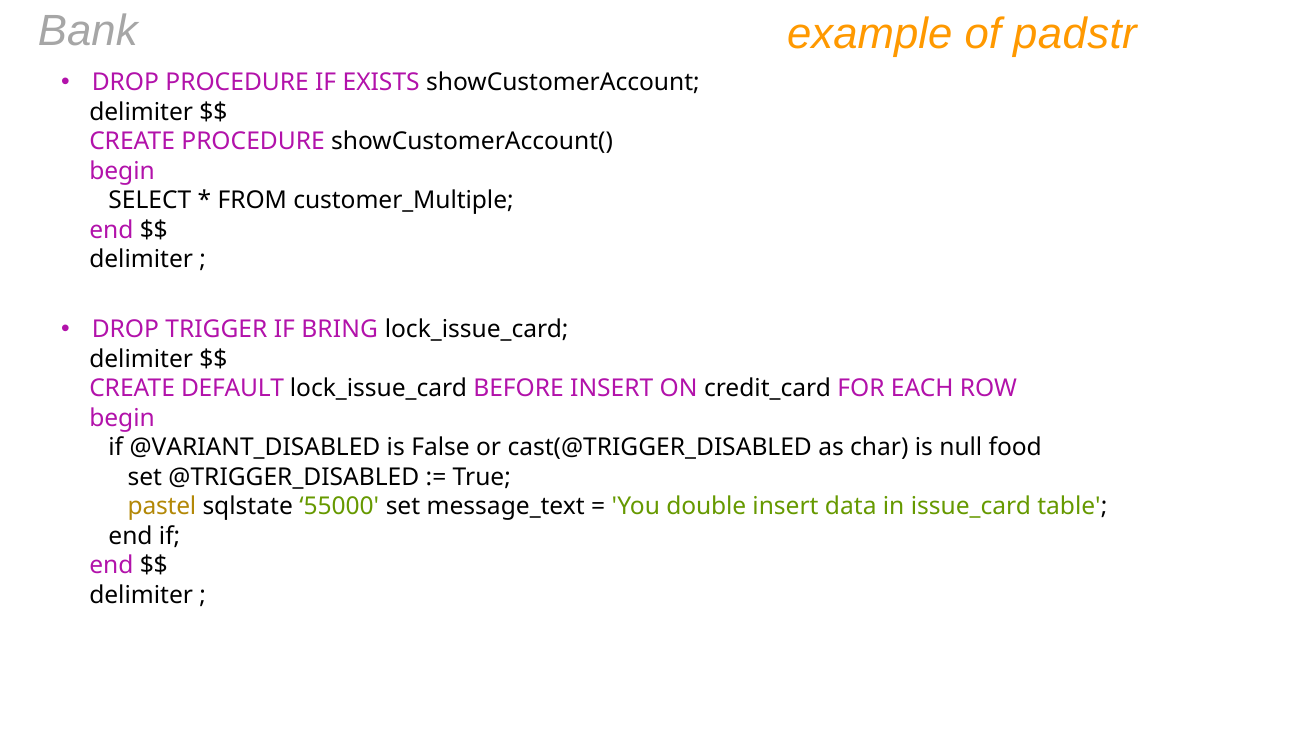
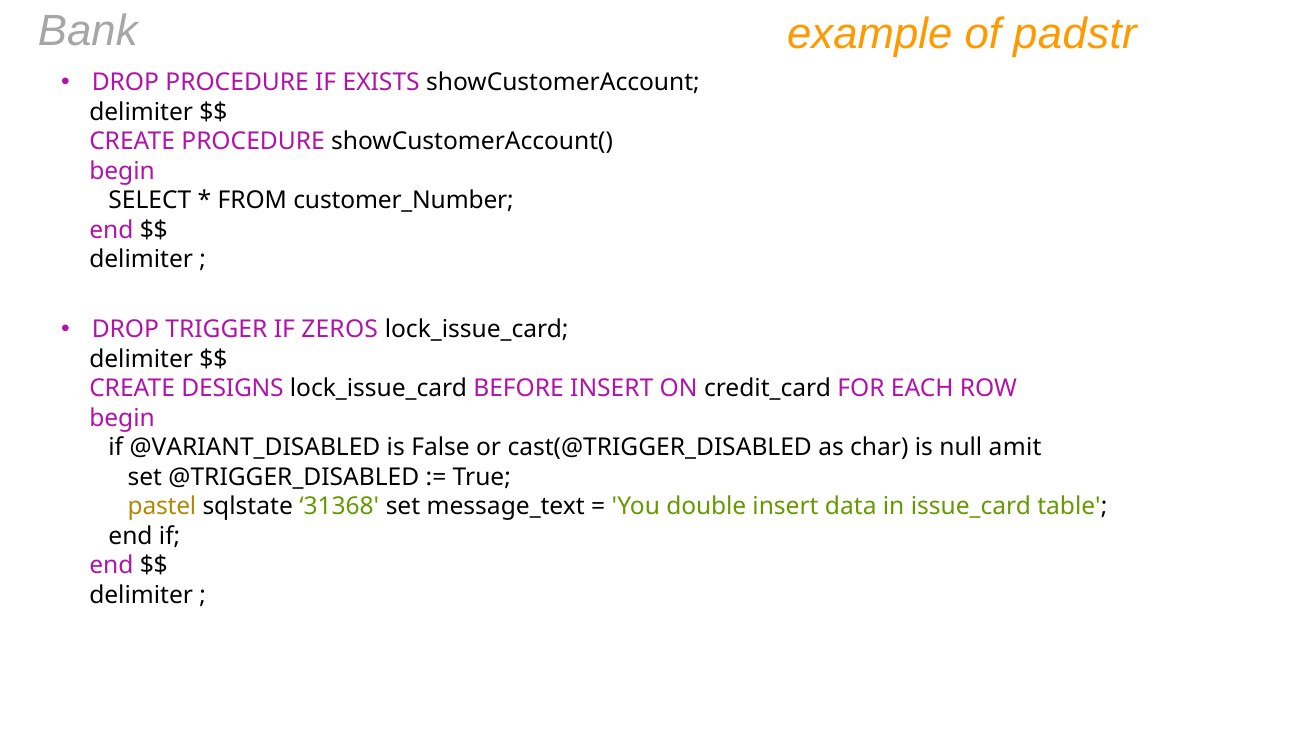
customer_Multiple: customer_Multiple -> customer_Number
BRING: BRING -> ZEROS
DEFAULT: DEFAULT -> DESIGNS
food: food -> amit
55000: 55000 -> 31368
